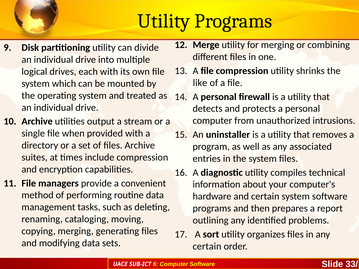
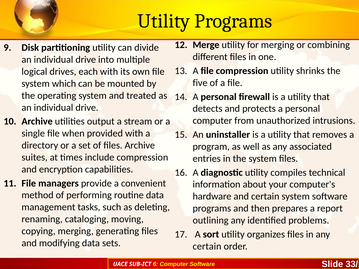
like: like -> five
